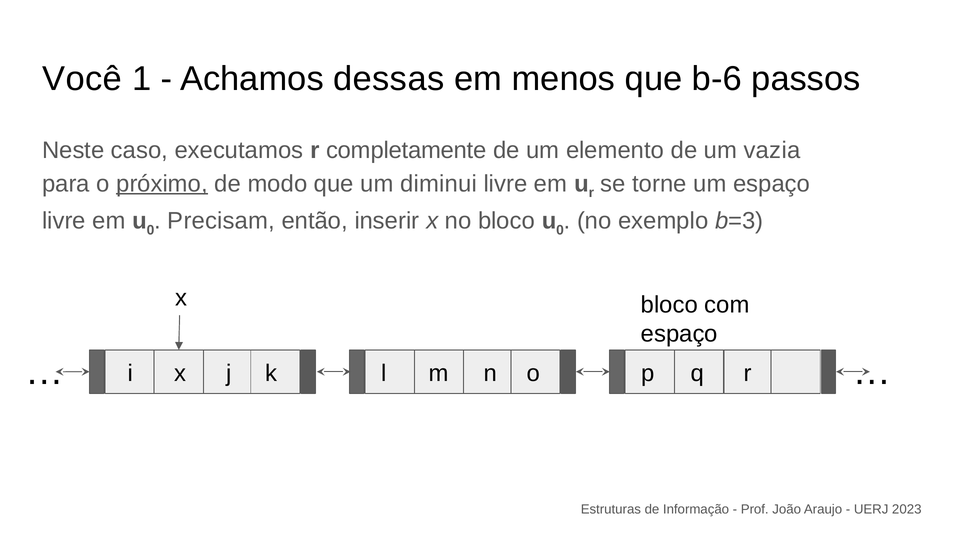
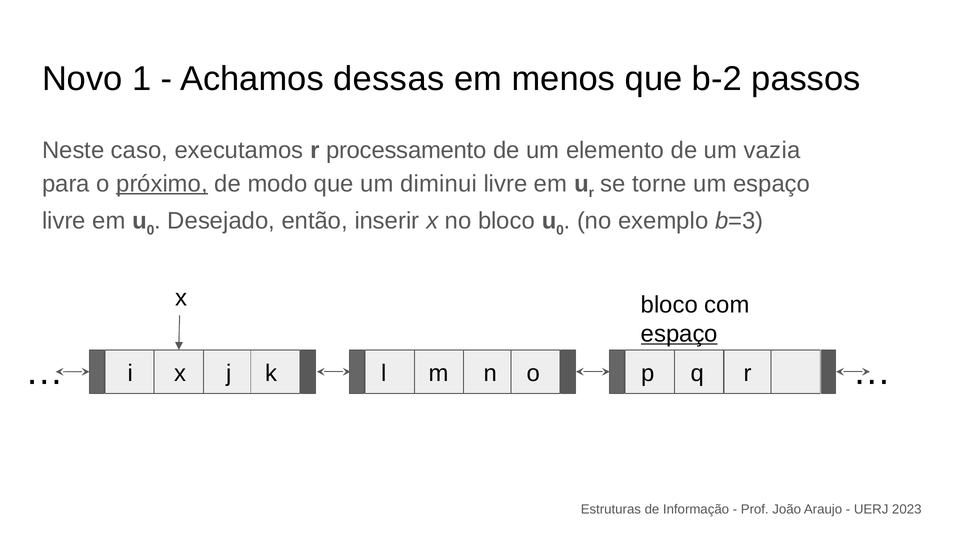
Você: Você -> Novo
b-6: b-6 -> b-2
completamente: completamente -> processamento
Precisam: Precisam -> Desejado
espaço at (679, 334) underline: none -> present
